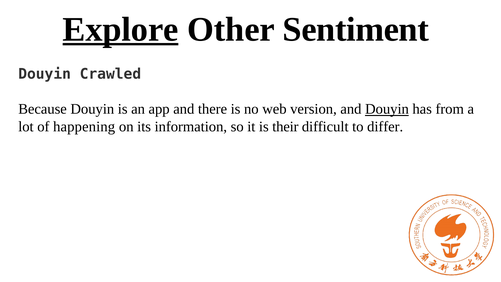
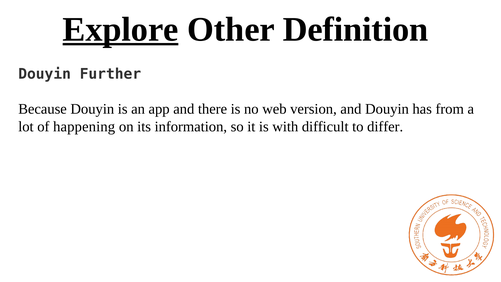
Sentiment: Sentiment -> Definition
Crawled: Crawled -> Further
Douyin at (387, 109) underline: present -> none
their: their -> with
